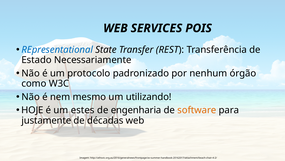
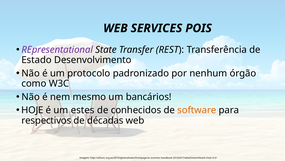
REpresentational colour: blue -> purple
Necessariamente: Necessariamente -> Desenvolvimento
utilizando: utilizando -> bancários
engenharia: engenharia -> conhecidos
justamente: justamente -> respectivos
